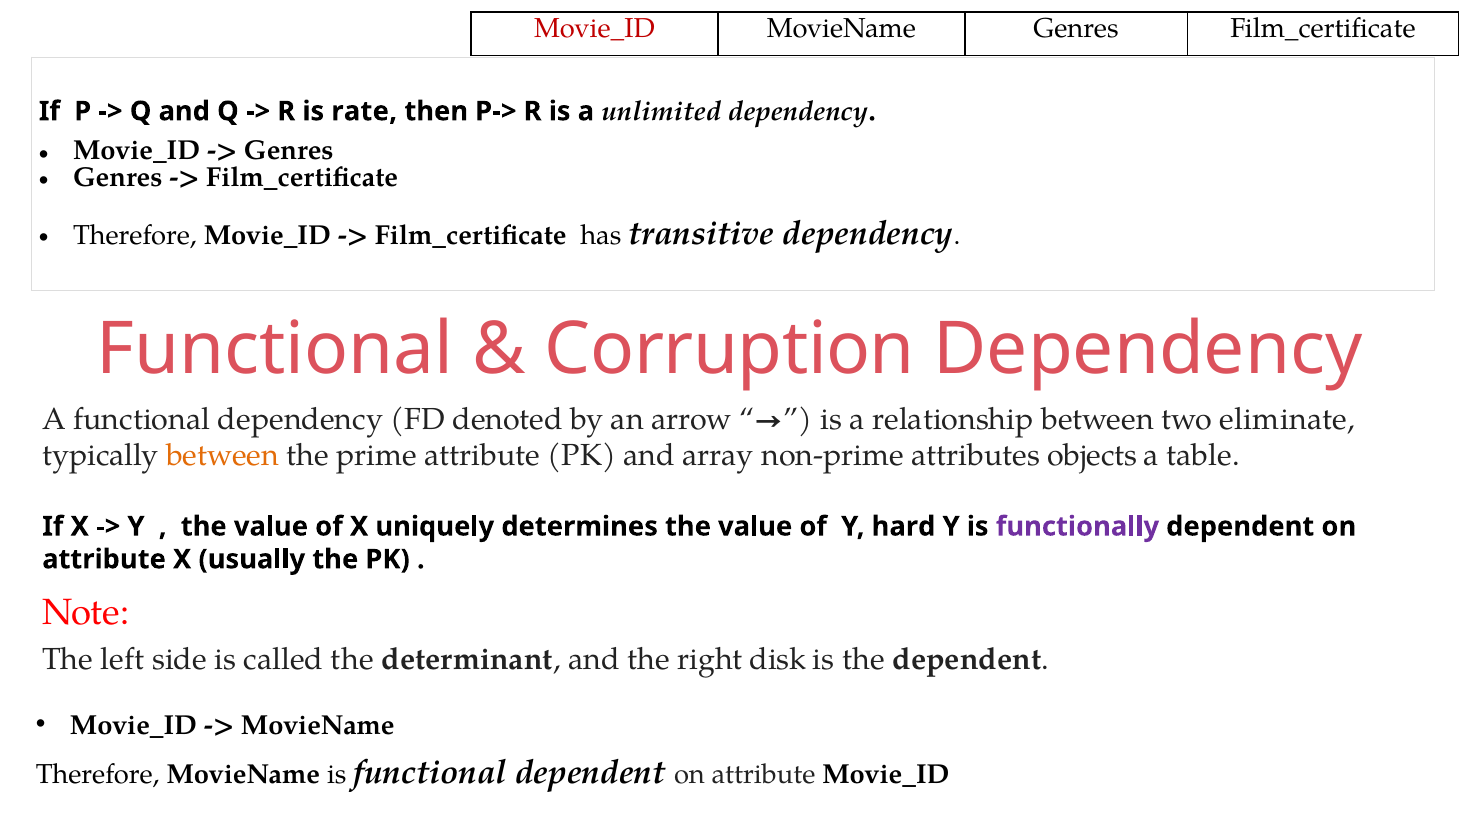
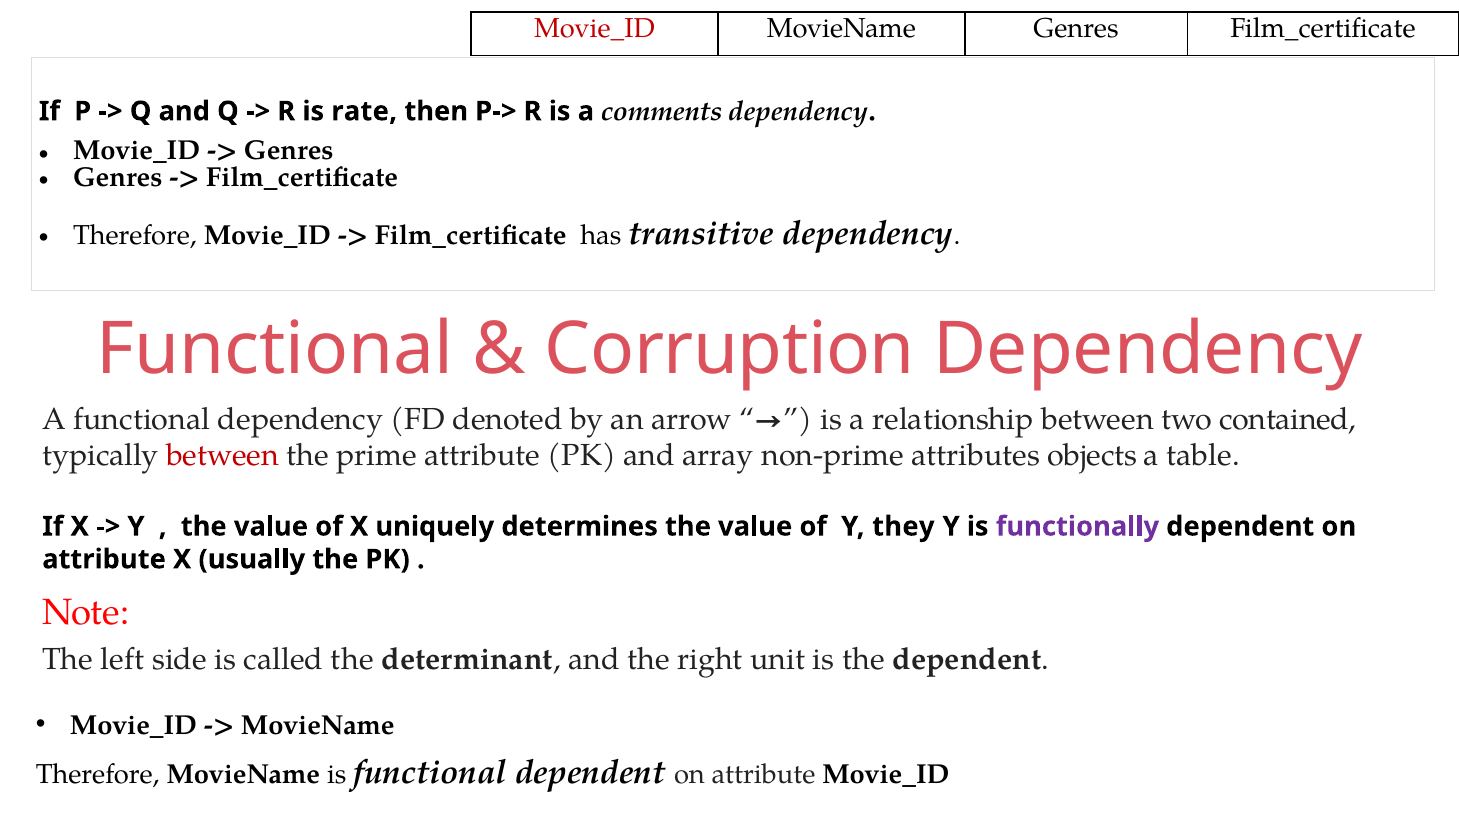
unlimited: unlimited -> comments
eliminate: eliminate -> contained
between at (223, 455) colour: orange -> red
hard: hard -> they
disk: disk -> unit
